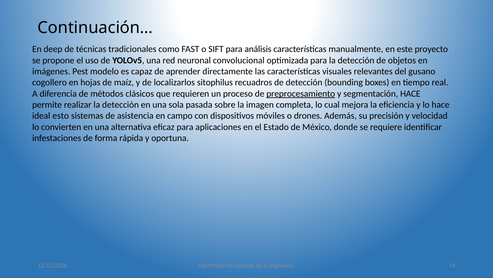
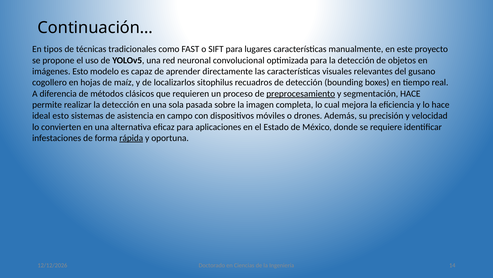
deep: deep -> tipos
análisis: análisis -> lugares
imágenes Pest: Pest -> Esto
rápida underline: none -> present
